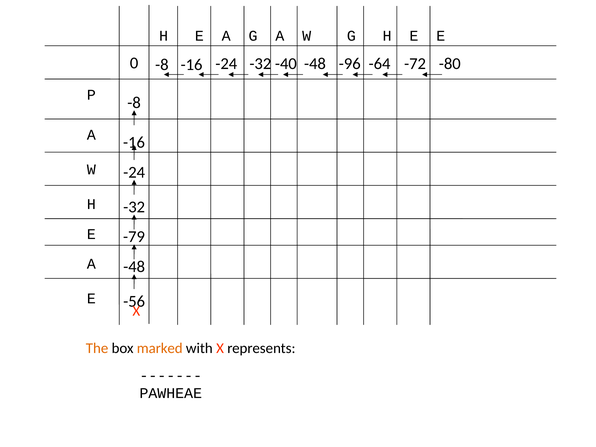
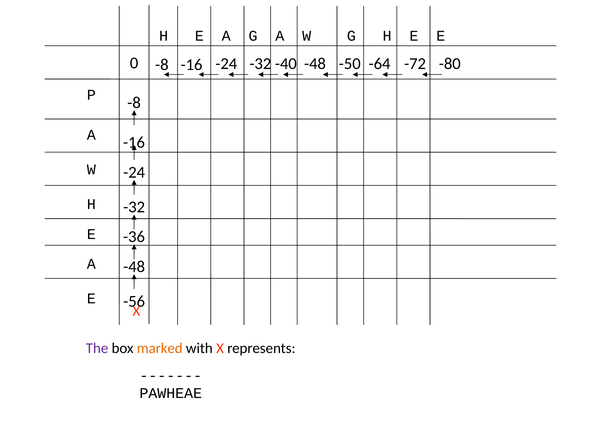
-96: -96 -> -50
-79: -79 -> -36
The colour: orange -> purple
